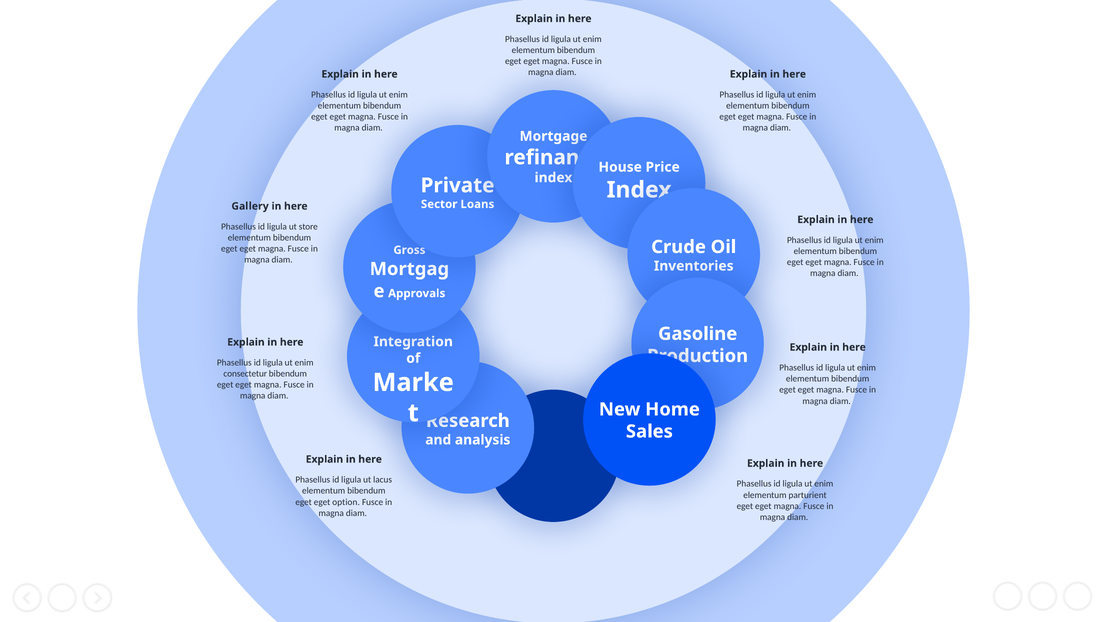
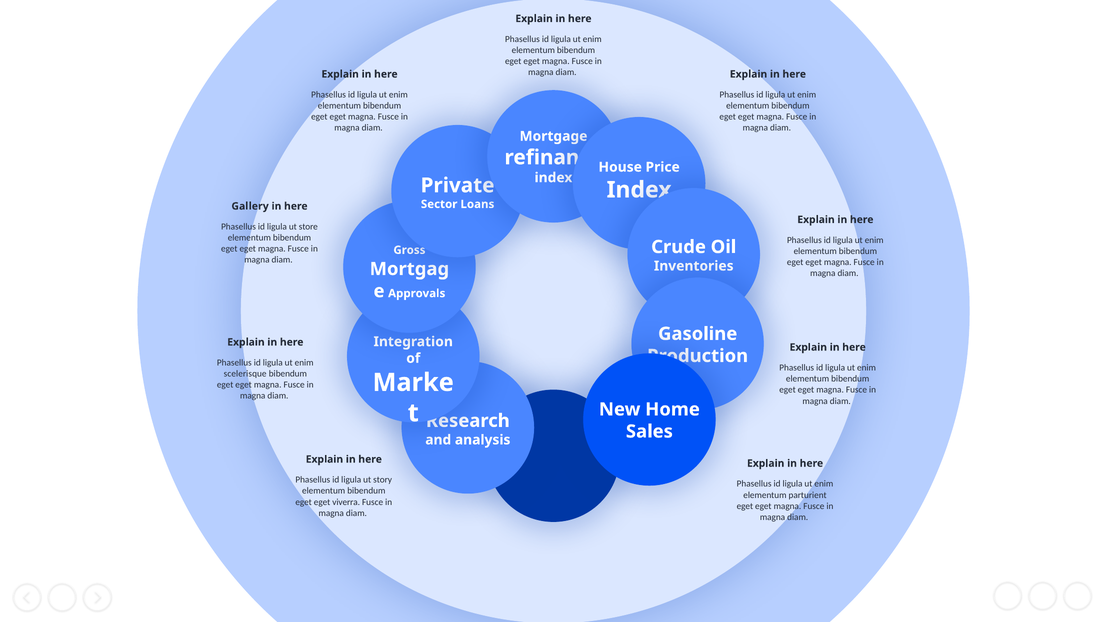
consectetur: consectetur -> scelerisque
lacus: lacus -> story
option: option -> viverra
